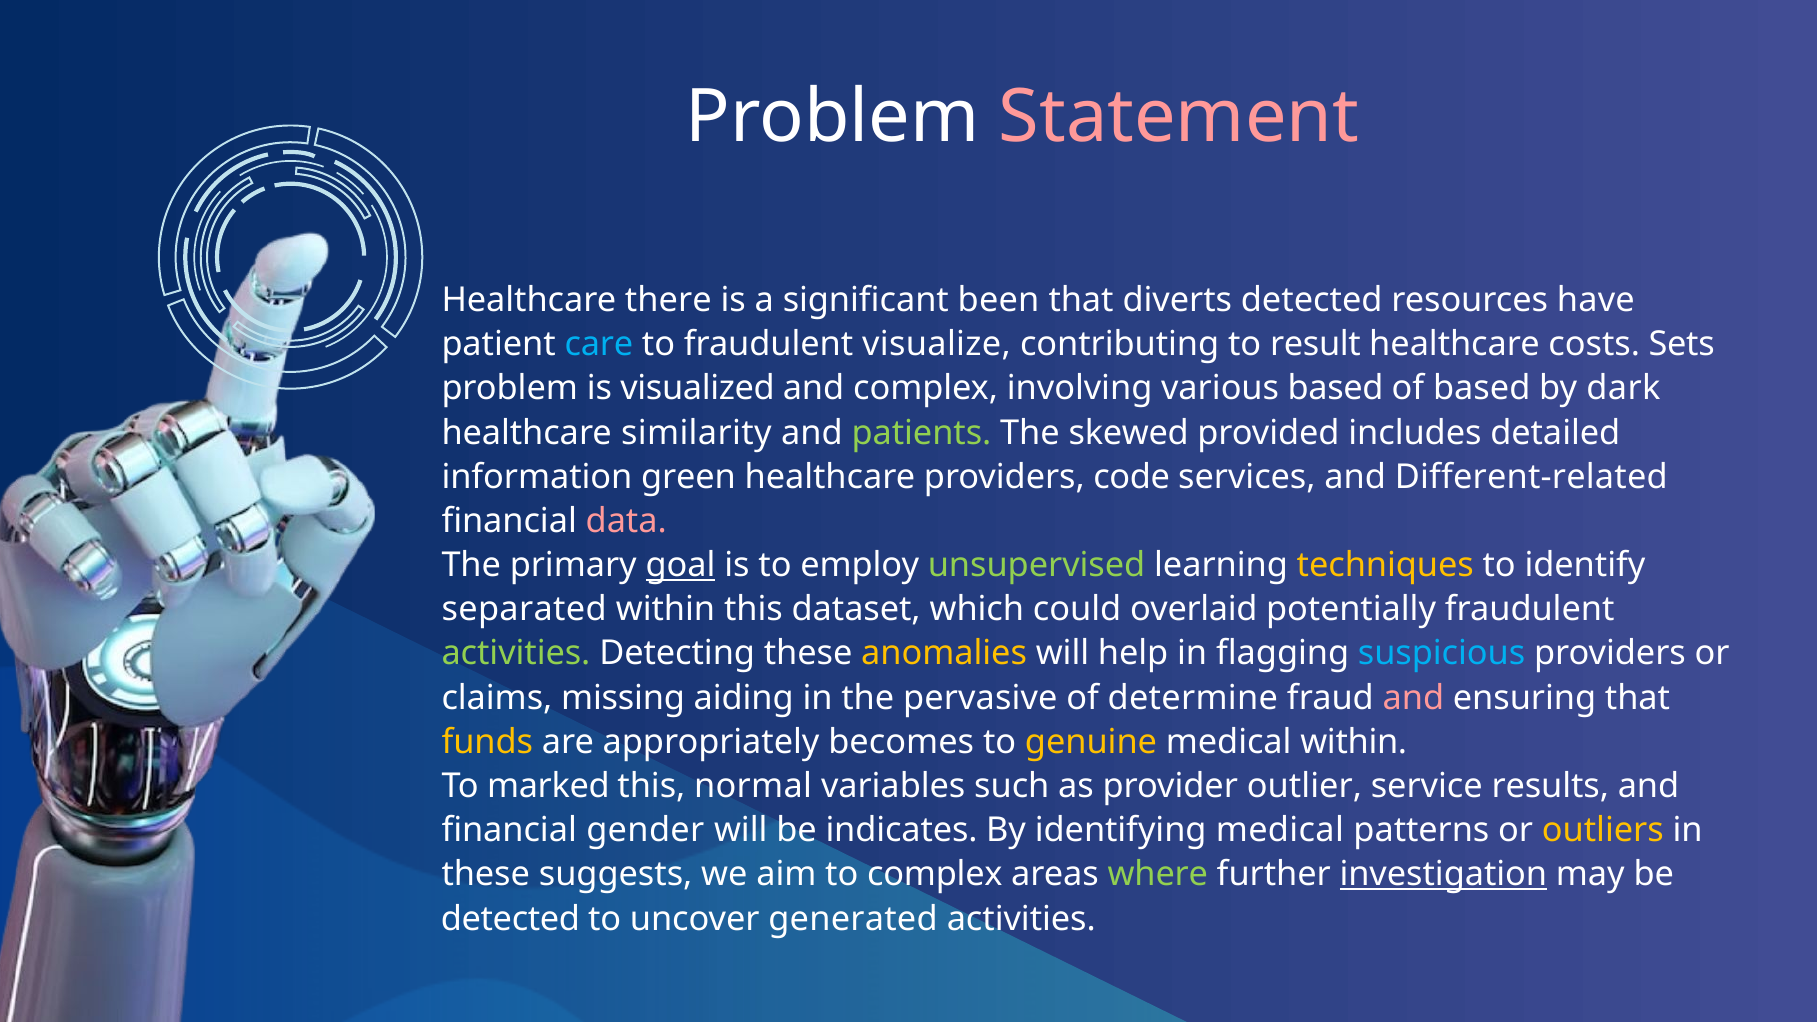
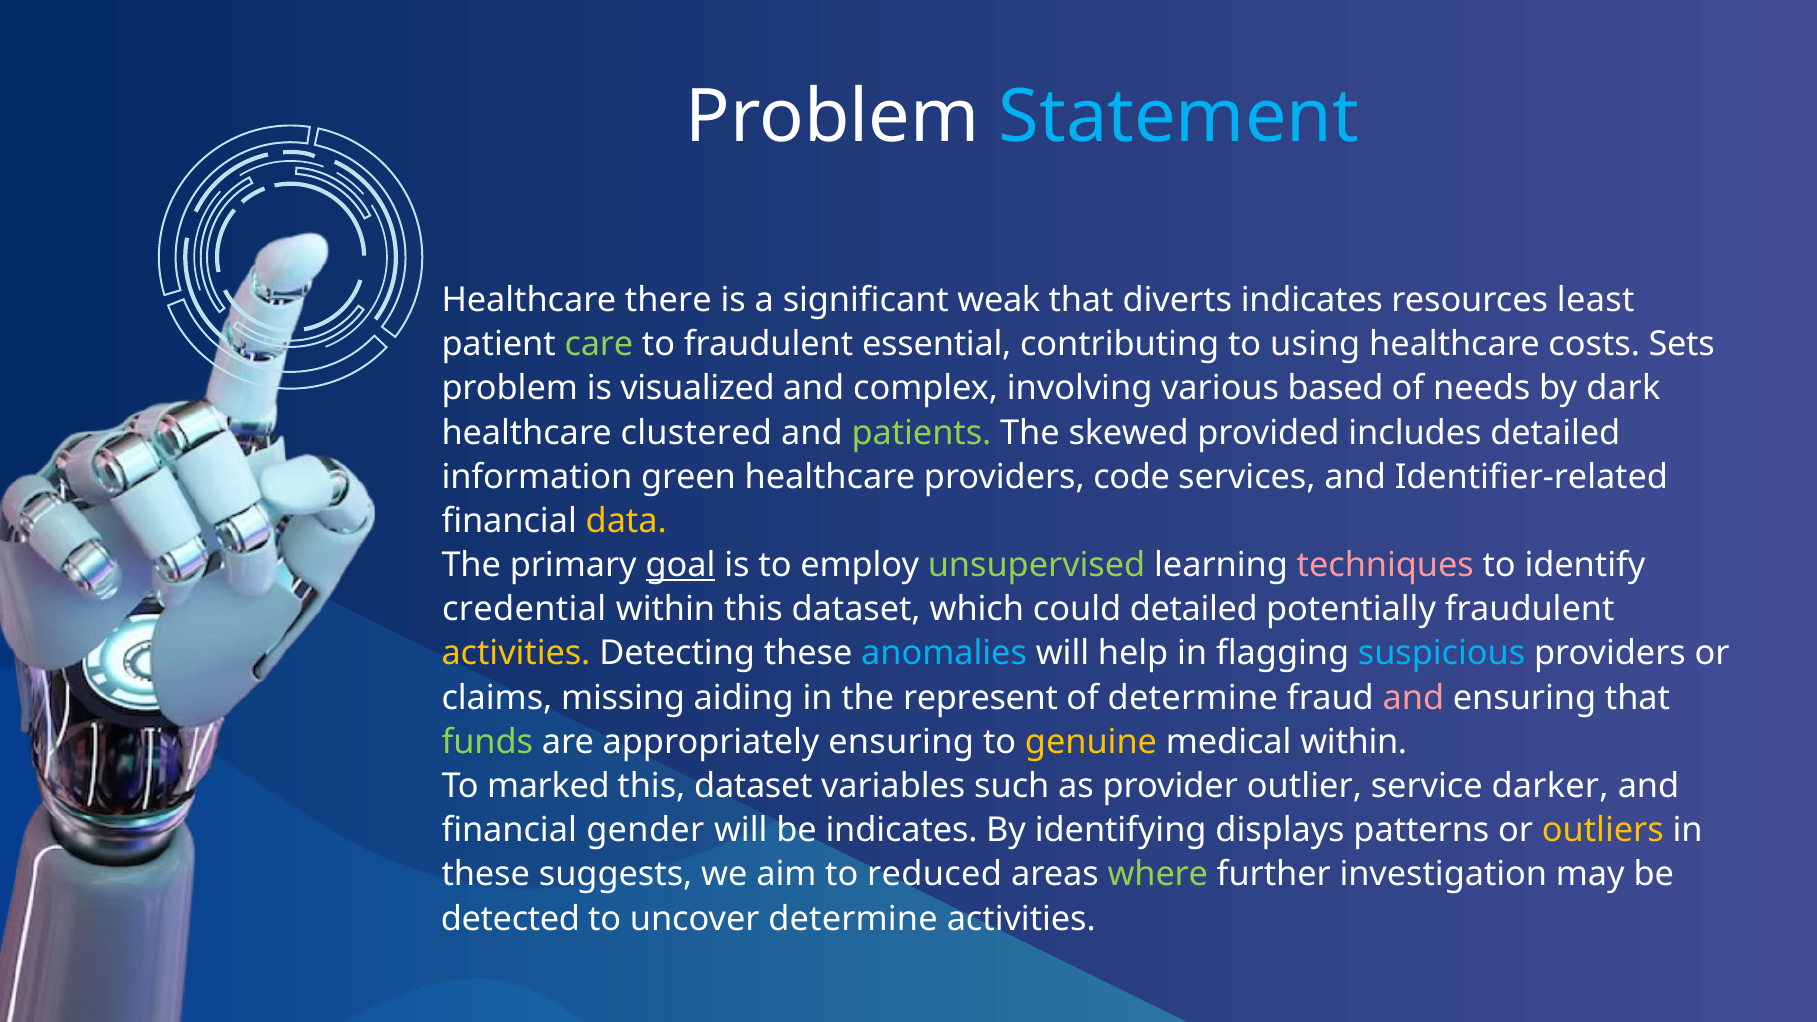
Statement colour: pink -> light blue
been: been -> weak
diverts detected: detected -> indicates
have: have -> least
care colour: light blue -> light green
visualize: visualize -> essential
result: result -> using
of based: based -> needs
similarity: similarity -> clustered
Different-related: Different-related -> Identifier-related
data colour: pink -> yellow
techniques colour: yellow -> pink
separated: separated -> credential
could overlaid: overlaid -> detailed
activities at (516, 654) colour: light green -> yellow
anomalies colour: yellow -> light blue
pervasive: pervasive -> represent
funds colour: yellow -> light green
appropriately becomes: becomes -> ensuring
normal at (753, 786): normal -> dataset
results: results -> darker
identifying medical: medical -> displays
to complex: complex -> reduced
investigation underline: present -> none
uncover generated: generated -> determine
